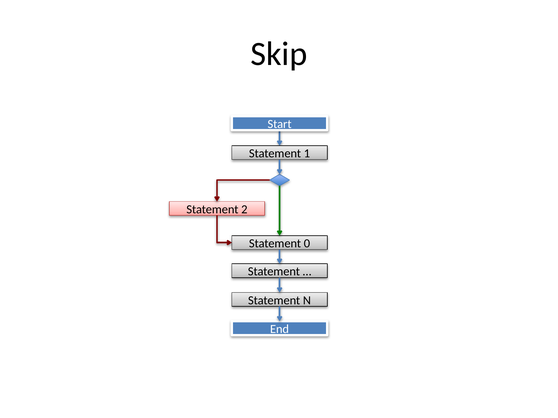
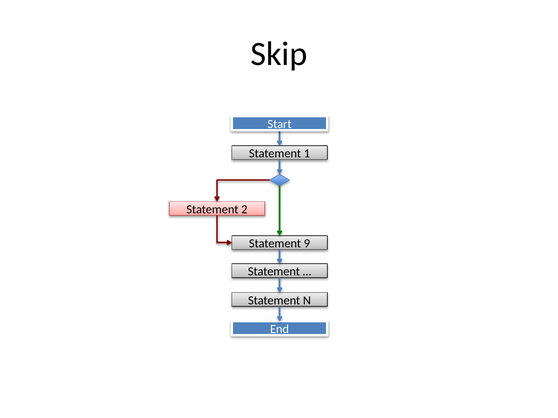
0: 0 -> 9
